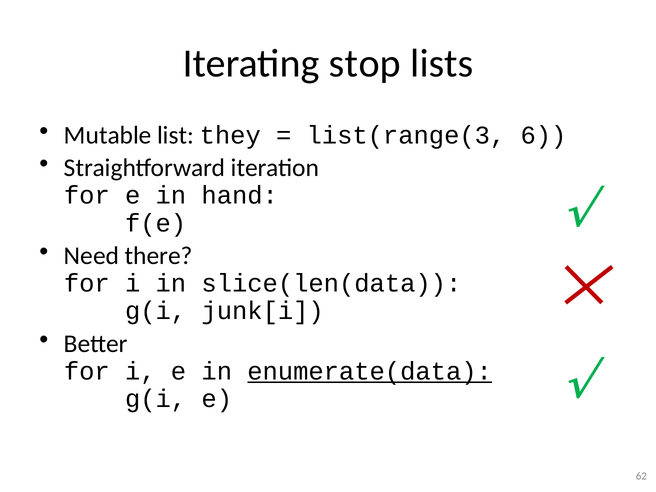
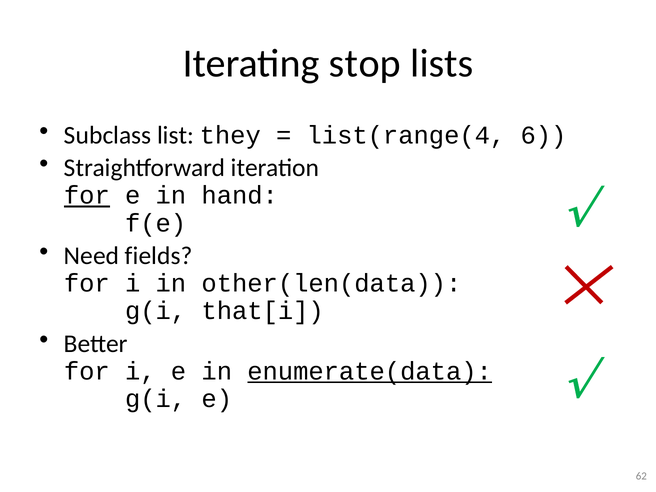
Mutable: Mutable -> Subclass
list(range(3: list(range(3 -> list(range(4
for at (87, 196) underline: none -> present
there: there -> fields
slice(len(data: slice(len(data -> other(len(data
junk[i: junk[i -> that[i
